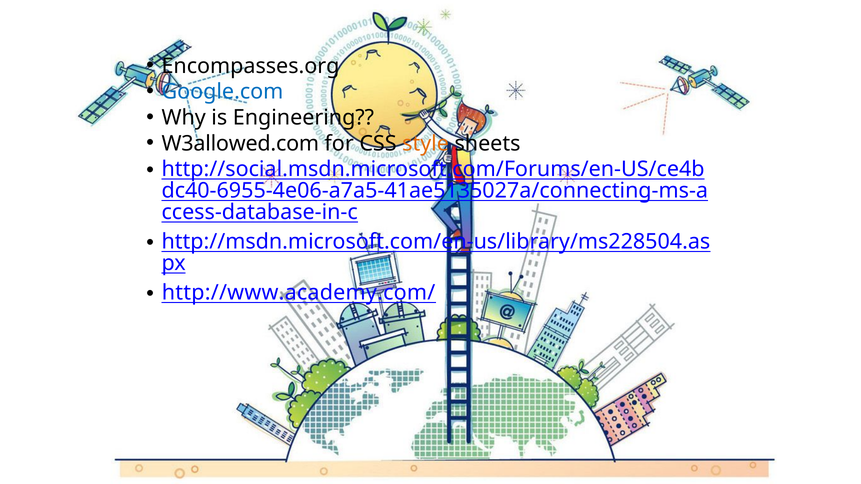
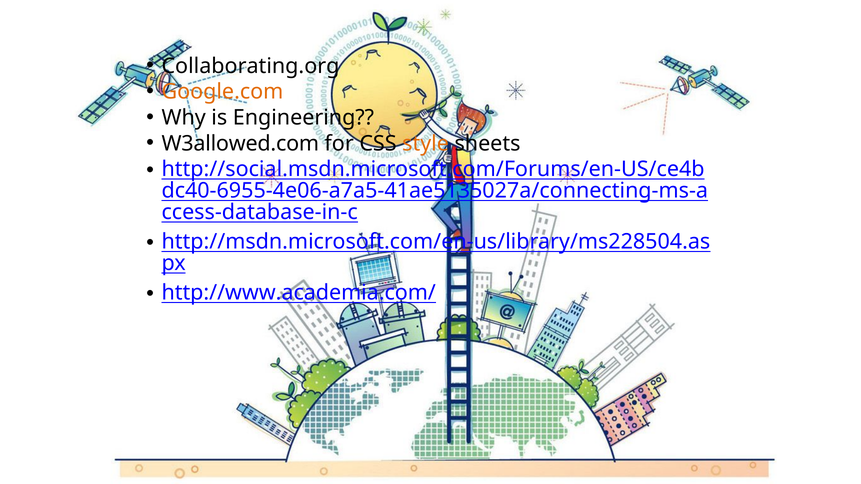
Encompasses.org: Encompasses.org -> Collaborating.org
Google.com colour: blue -> orange
http://www.academy.com/: http://www.academy.com/ -> http://www.academia.com/
